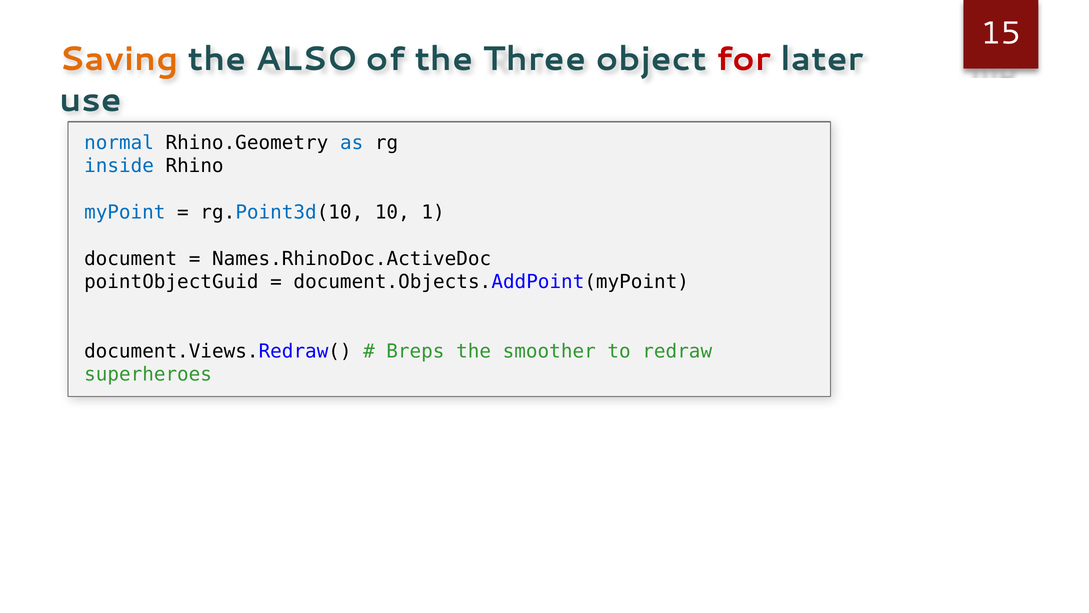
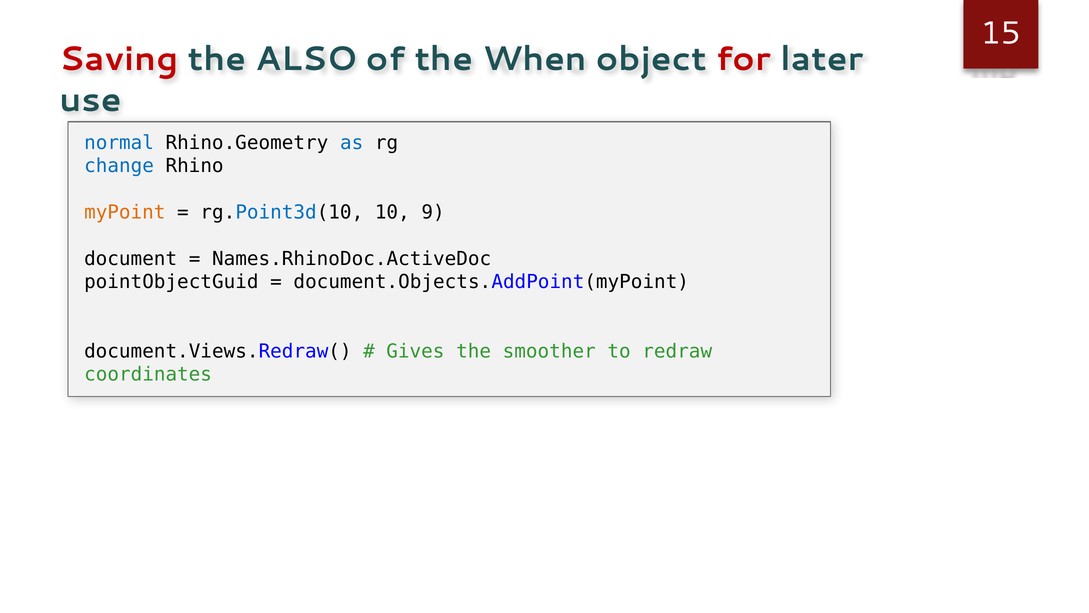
Saving colour: orange -> red
Three: Three -> When
inside: inside -> change
myPoint colour: blue -> orange
1: 1 -> 9
Breps: Breps -> Gives
superheroes: superheroes -> coordinates
